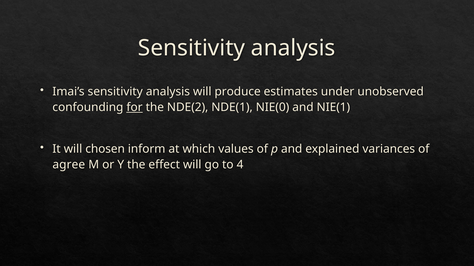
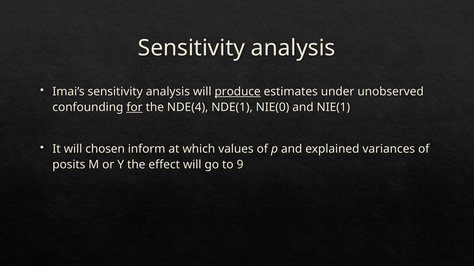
produce underline: none -> present
NDE(2: NDE(2 -> NDE(4
agree: agree -> posits
4: 4 -> 9
